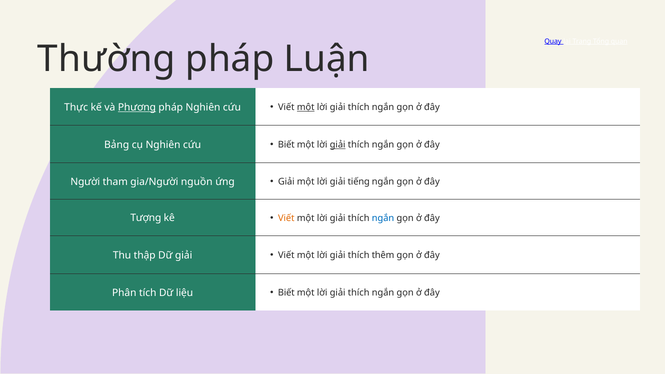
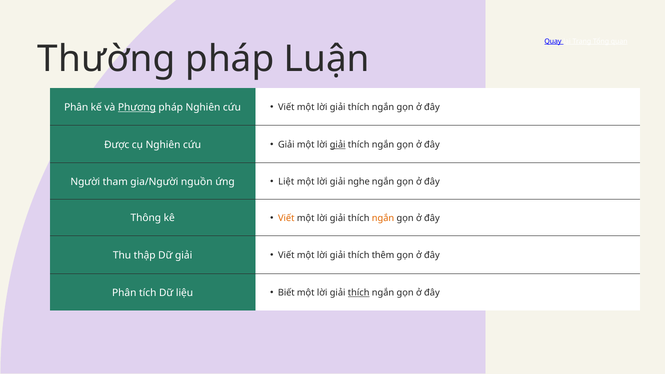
Thực at (76, 107): Thực -> Phân
một at (306, 107) underline: present -> none
Bảng: Bảng -> Được
Biết at (286, 145): Biết -> Giải
Giải at (286, 182): Giải -> Liệt
tiếng: tiếng -> nghe
Tượng: Tượng -> Thông
ngắn at (383, 218) colour: blue -> orange
thích at (359, 293) underline: none -> present
